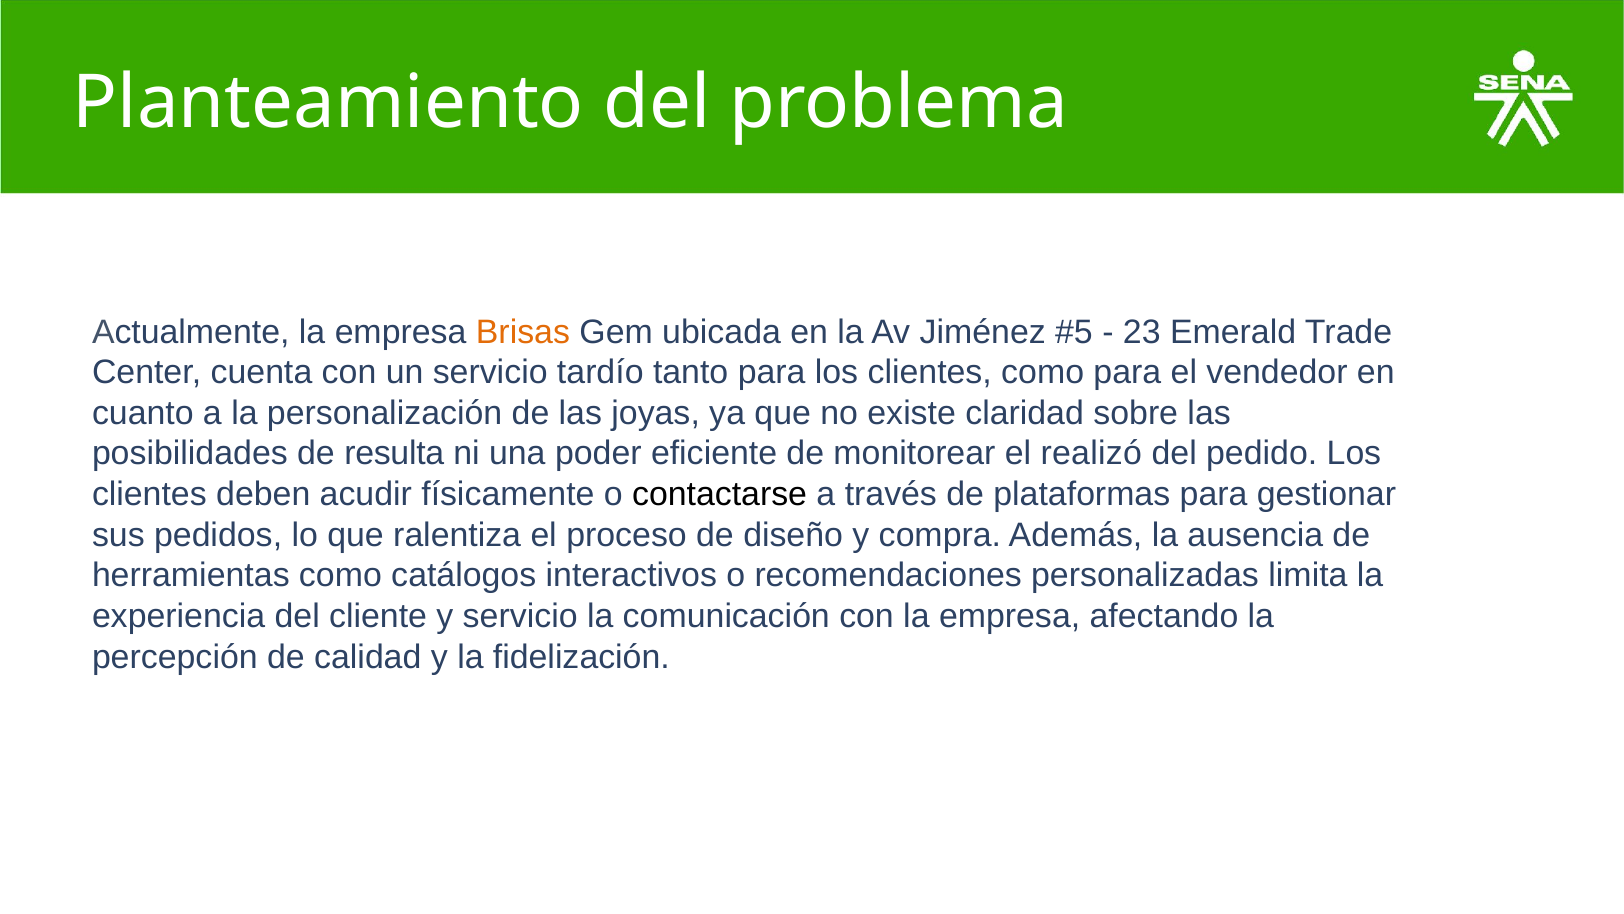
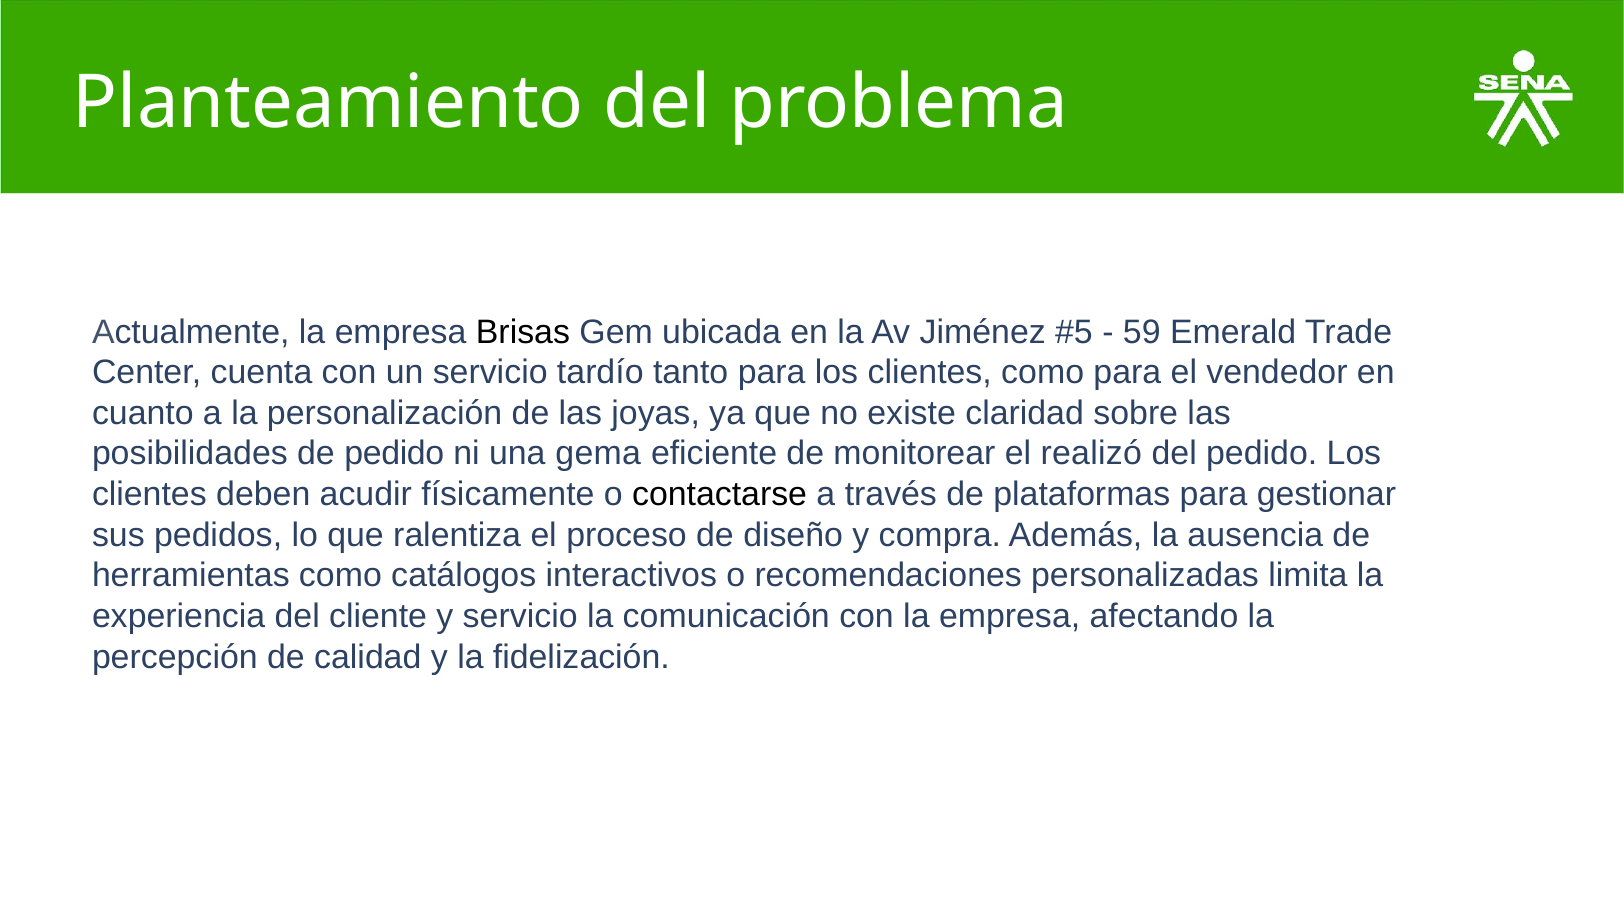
Brisas colour: orange -> black
23: 23 -> 59
de resulta: resulta -> pedido
poder: poder -> gema
